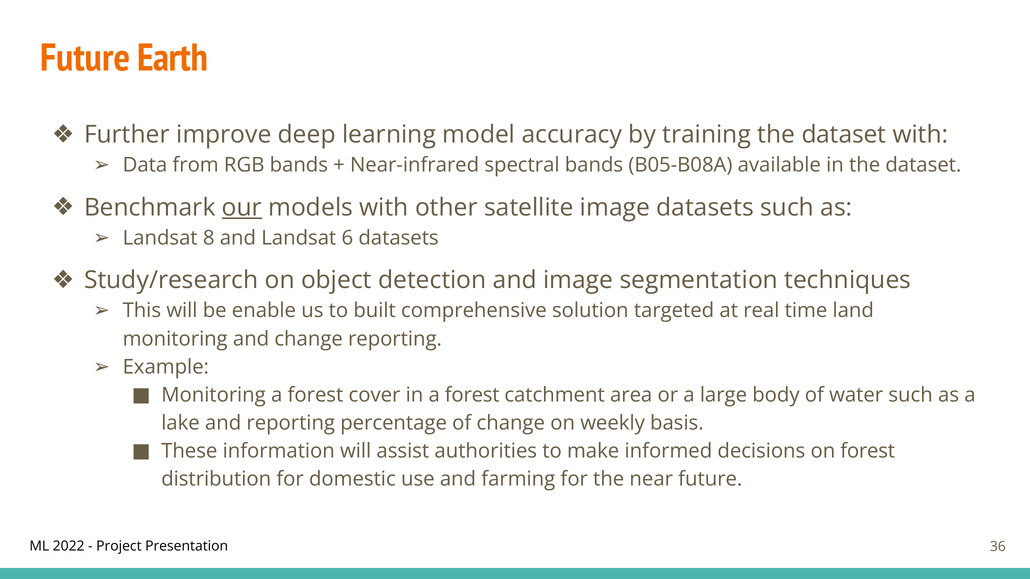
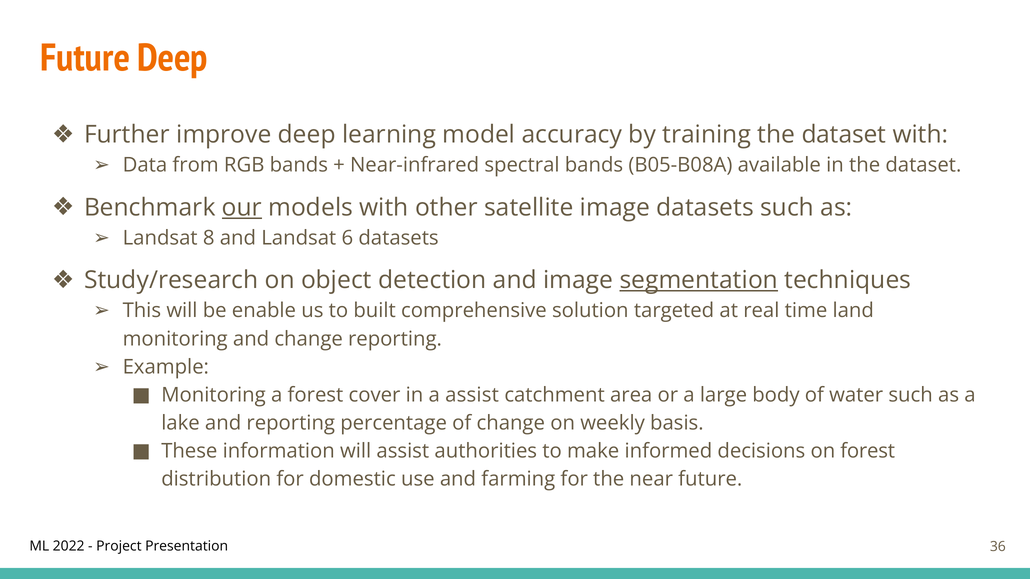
Future Earth: Earth -> Deep
segmentation underline: none -> present
in a forest: forest -> assist
